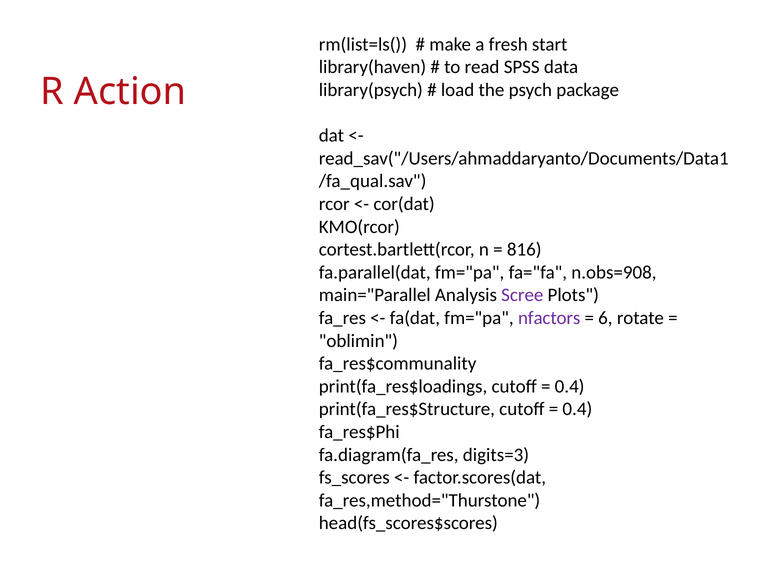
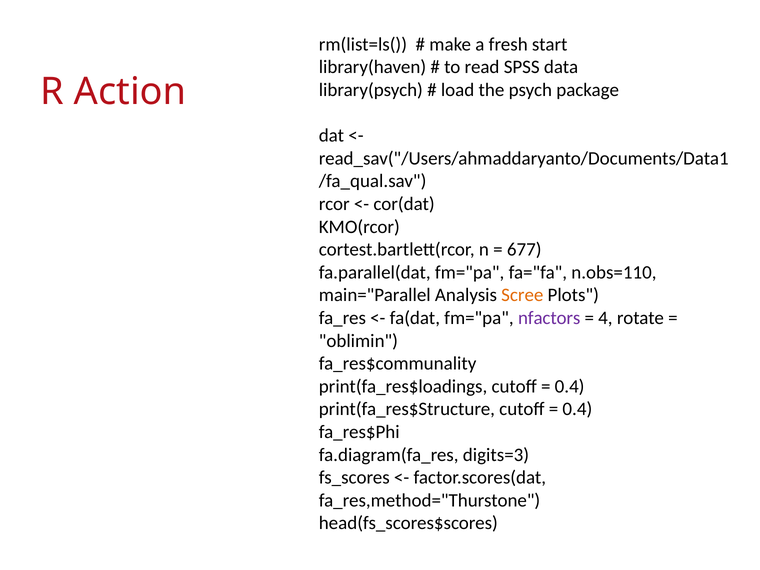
816: 816 -> 677
n.obs=908: n.obs=908 -> n.obs=110
Scree colour: purple -> orange
6: 6 -> 4
